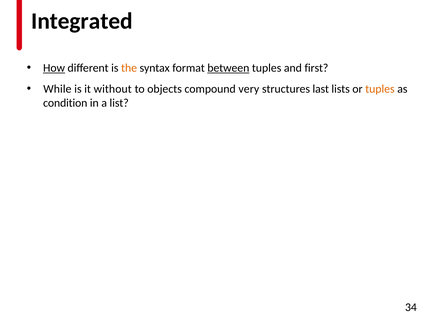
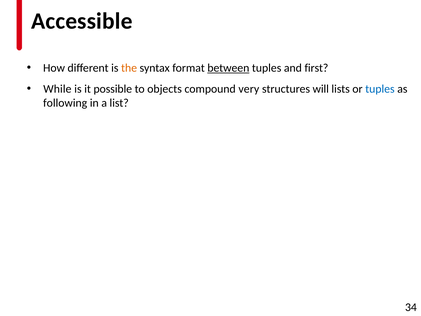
Integrated: Integrated -> Accessible
How underline: present -> none
without: without -> possible
last: last -> will
tuples at (380, 89) colour: orange -> blue
condition: condition -> following
